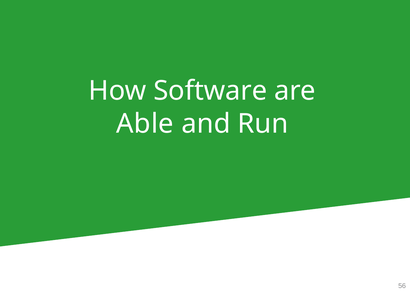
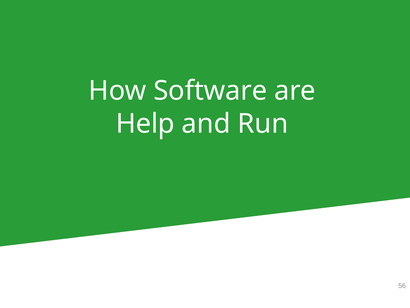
Able: Able -> Help
